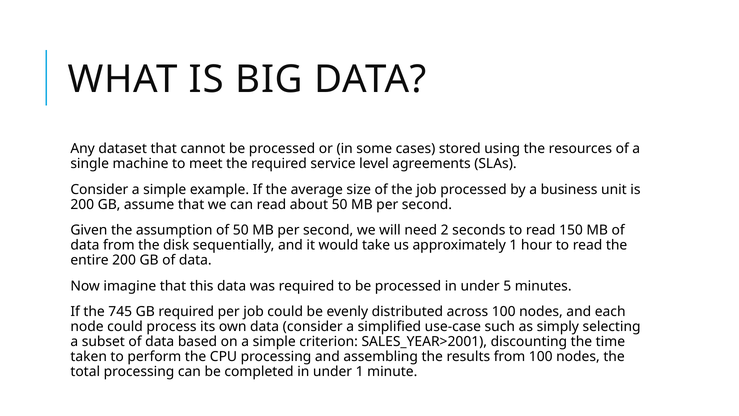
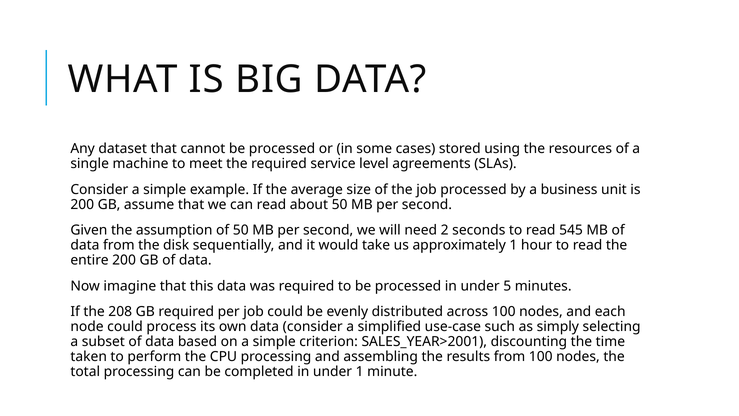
150: 150 -> 545
745: 745 -> 208
